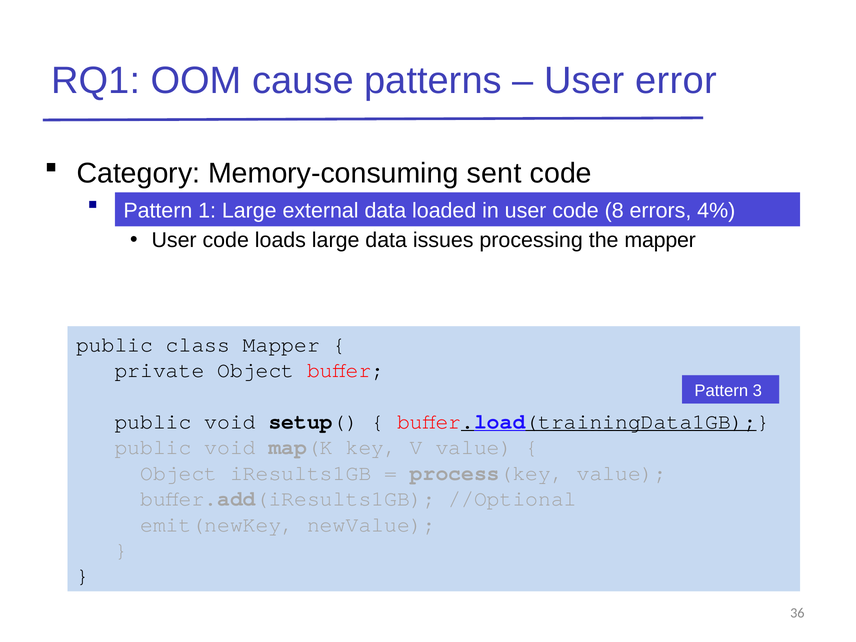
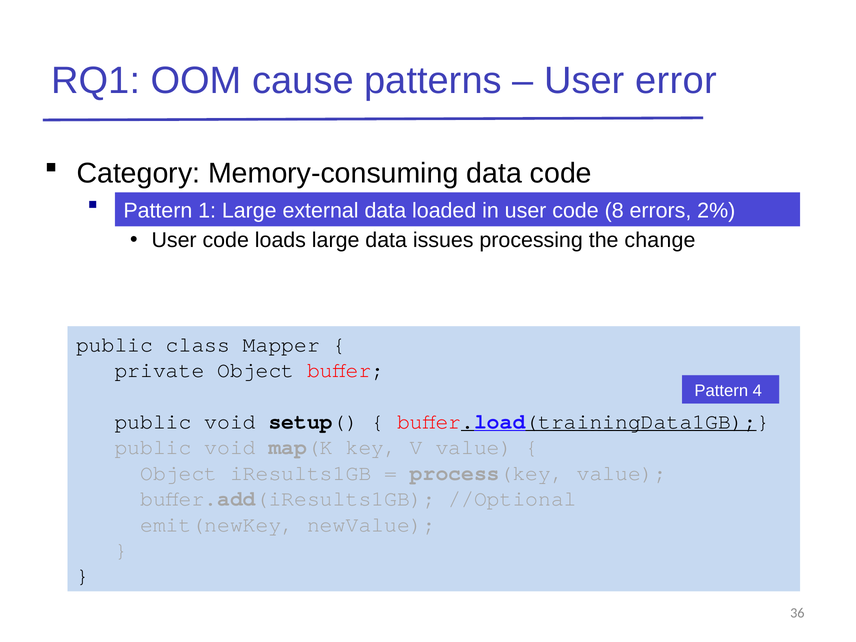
Memory-consuming sent: sent -> data
4%: 4% -> 2%
the mapper: mapper -> change
3: 3 -> 4
